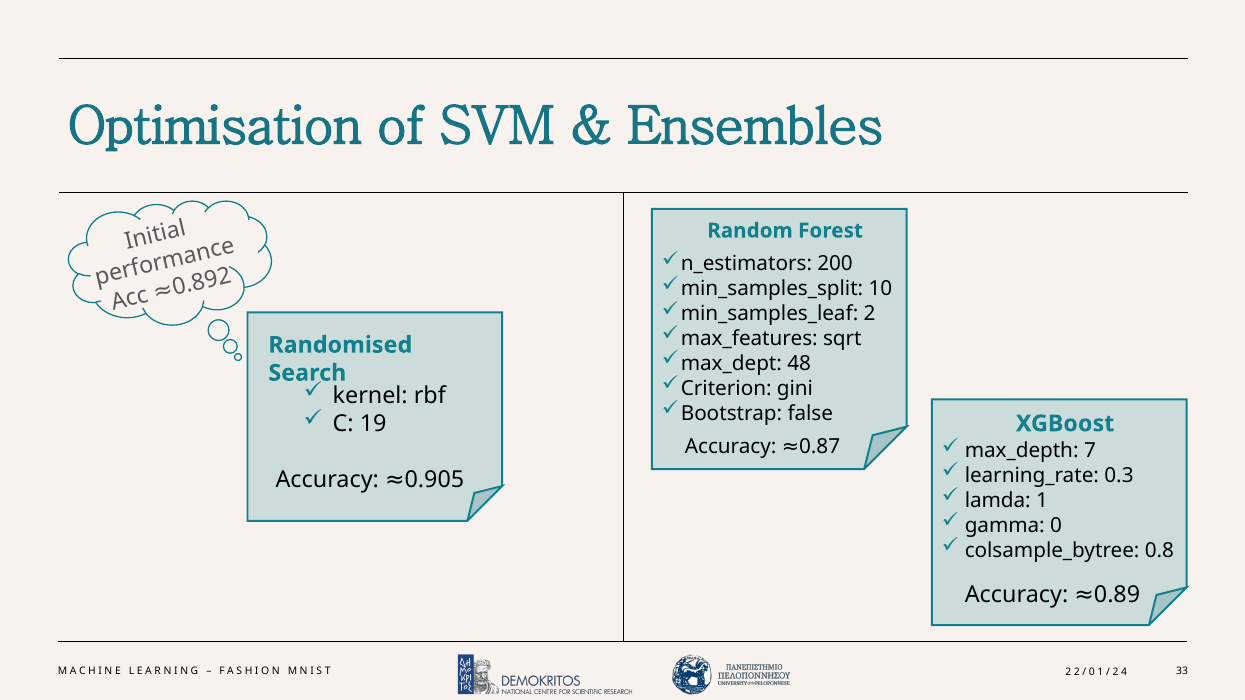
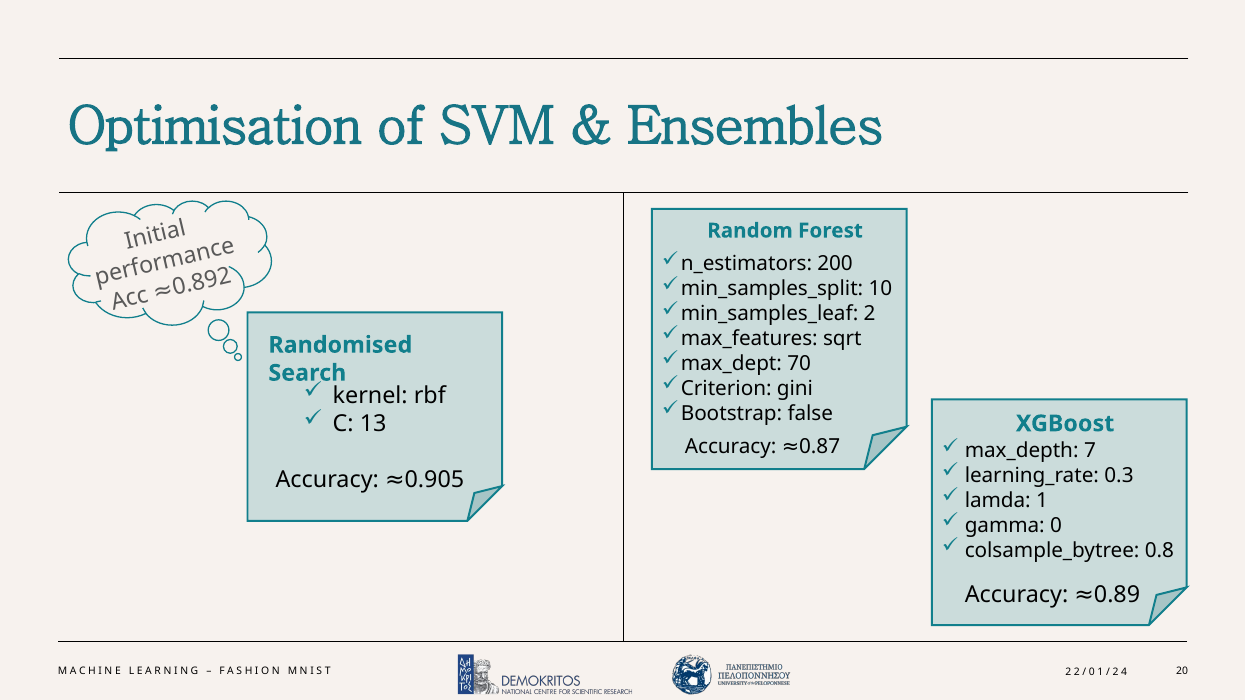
48: 48 -> 70
19: 19 -> 13
33: 33 -> 20
